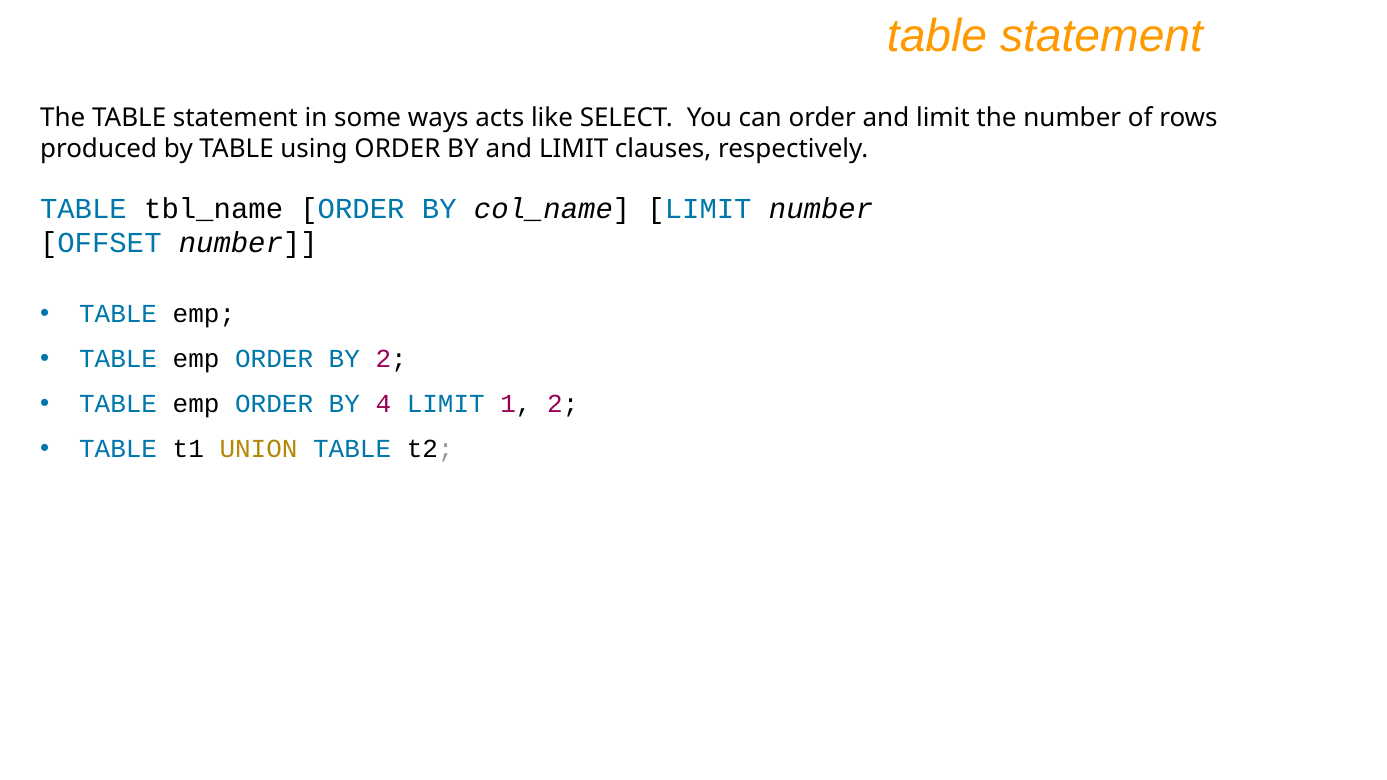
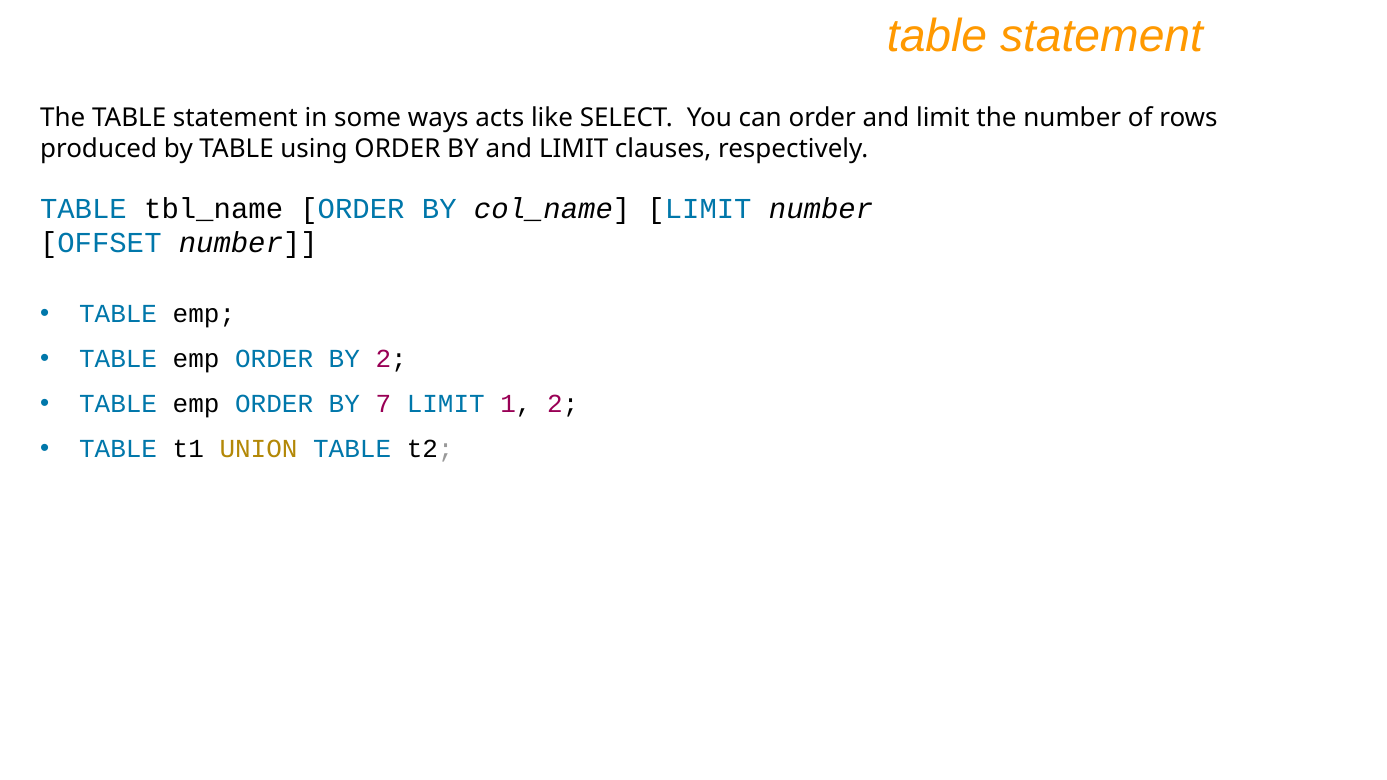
4: 4 -> 7
